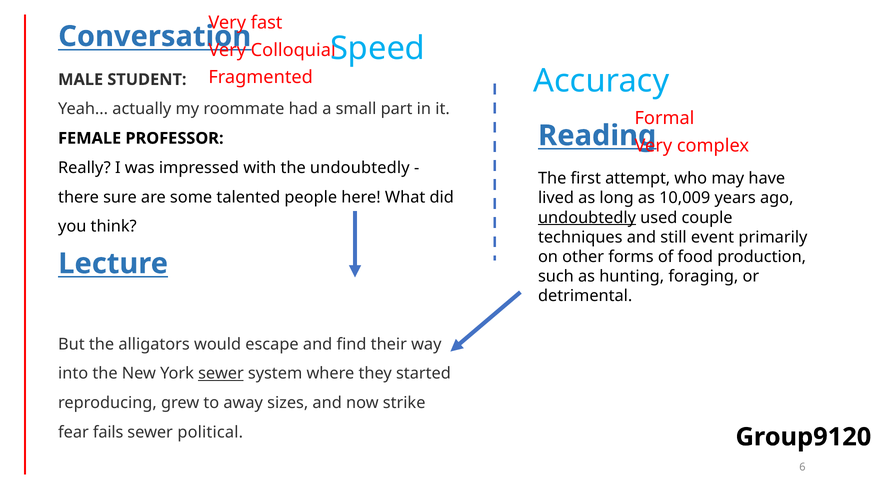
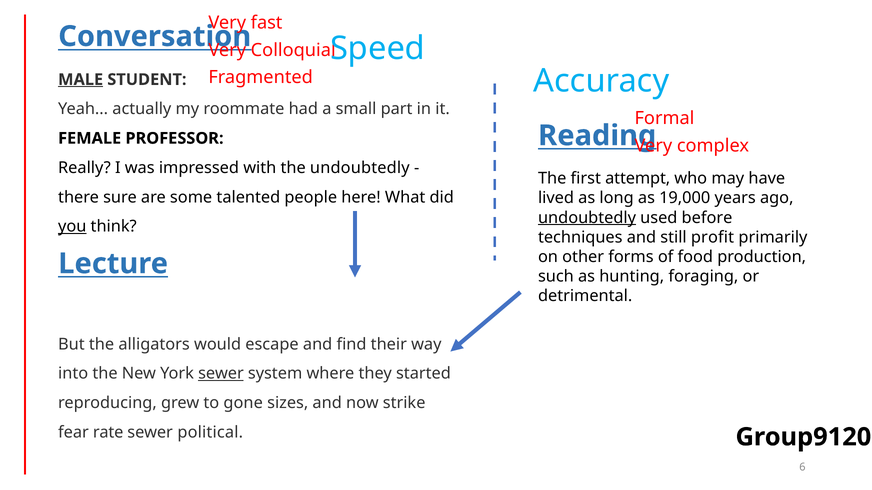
MALE underline: none -> present
10,009: 10,009 -> 19,000
couple: couple -> before
you underline: none -> present
event: event -> profit
away: away -> gone
fails: fails -> rate
